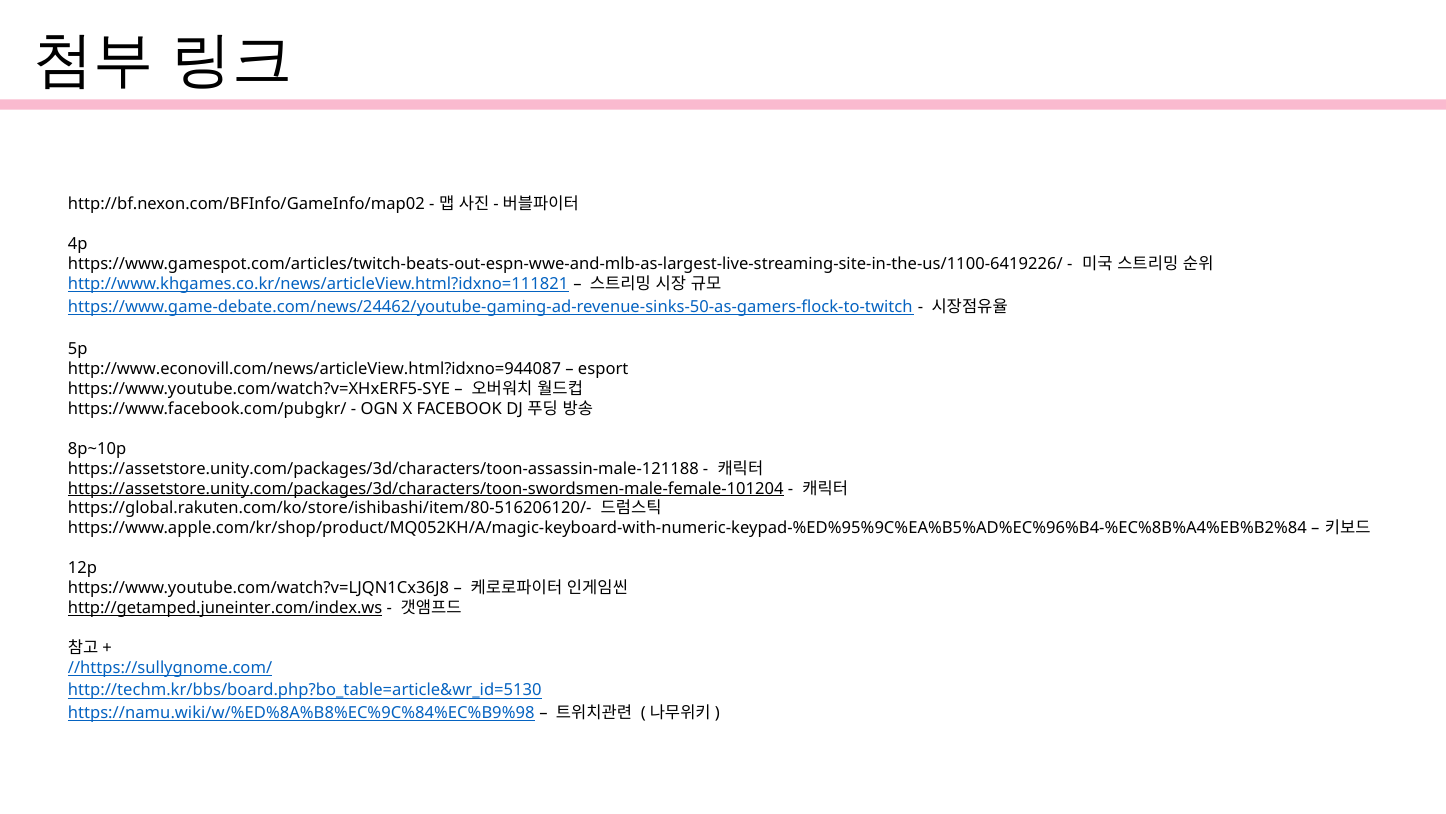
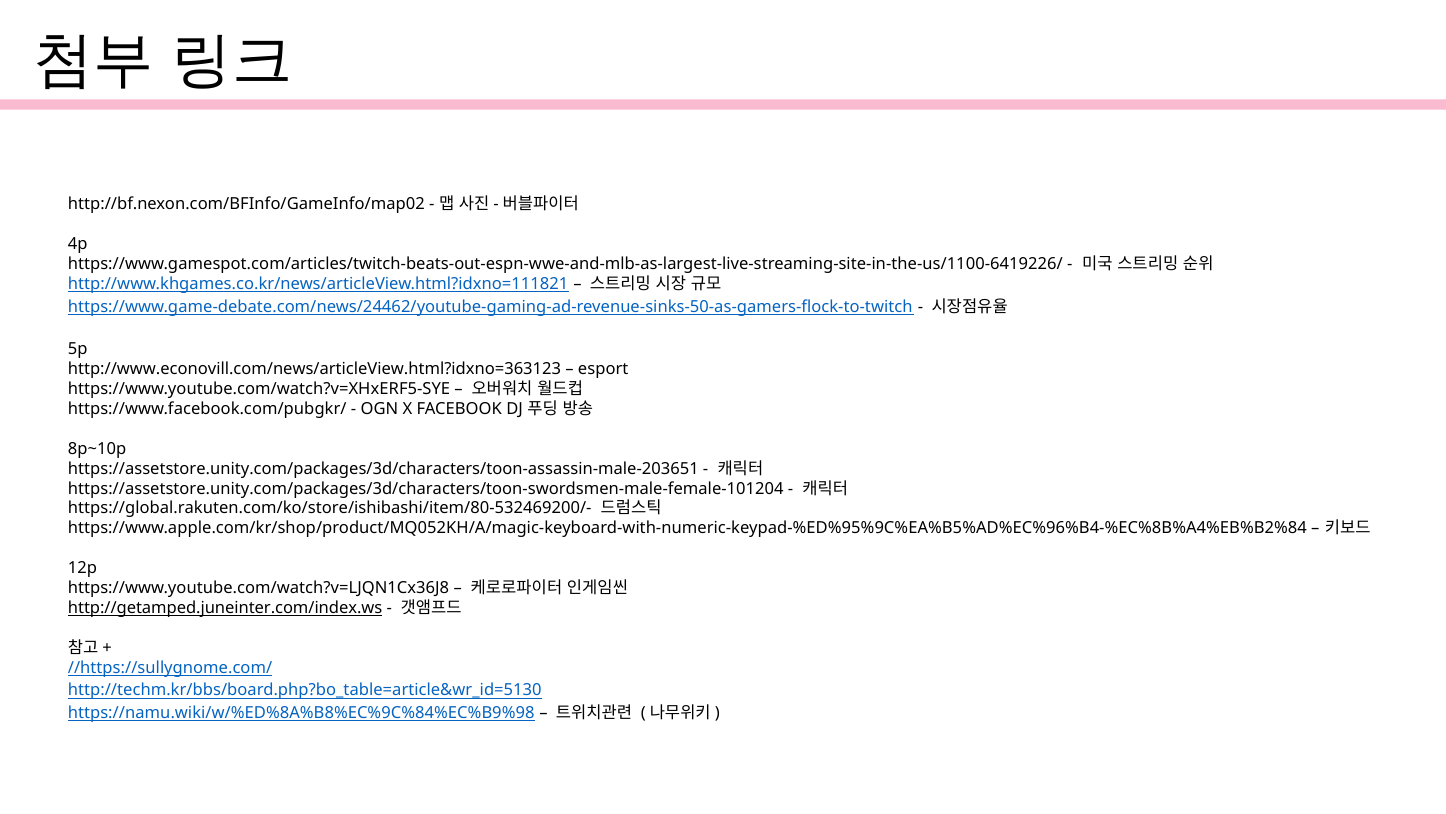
http://www.econovill.com/news/articleView.html?idxno=944087: http://www.econovill.com/news/articleView.html?idxno=944087 -> http://www.econovill.com/news/articleView.html?idxno=363123
https://assetstore.unity.com/packages/3d/characters/toon-assassin-male-121188: https://assetstore.unity.com/packages/3d/characters/toon-assassin-male-121188 -> https://assetstore.unity.com/packages/3d/characters/toon-assassin-male-203651
https://assetstore.unity.com/packages/3d/characters/toon-swordsmen-male-female-101204 underline: present -> none
https://global.rakuten.com/ko/store/ishibashi/item/80-516206120/-: https://global.rakuten.com/ko/store/ishibashi/item/80-516206120/- -> https://global.rakuten.com/ko/store/ishibashi/item/80-532469200/-
